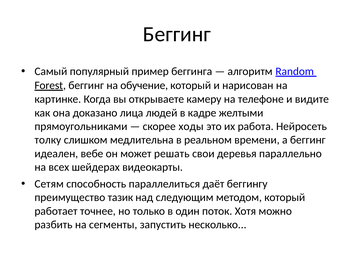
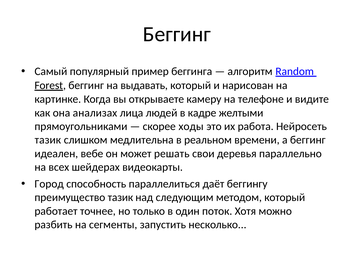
обучение: обучение -> выдавать
доказано: доказано -> анализах
толку at (48, 140): толку -> тазик
Сетям: Сетям -> Город
